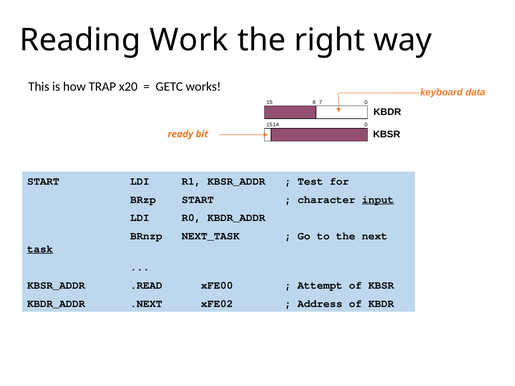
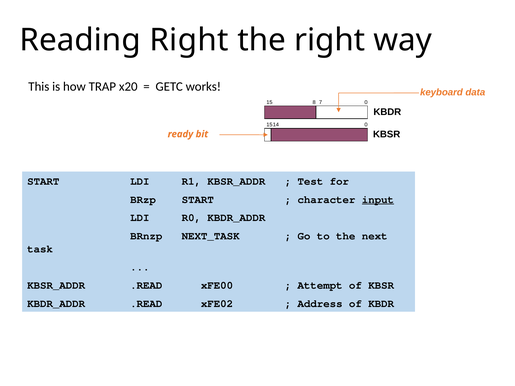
Reading Work: Work -> Right
task underline: present -> none
KBDR_ADDR .NEXT: .NEXT -> .READ
